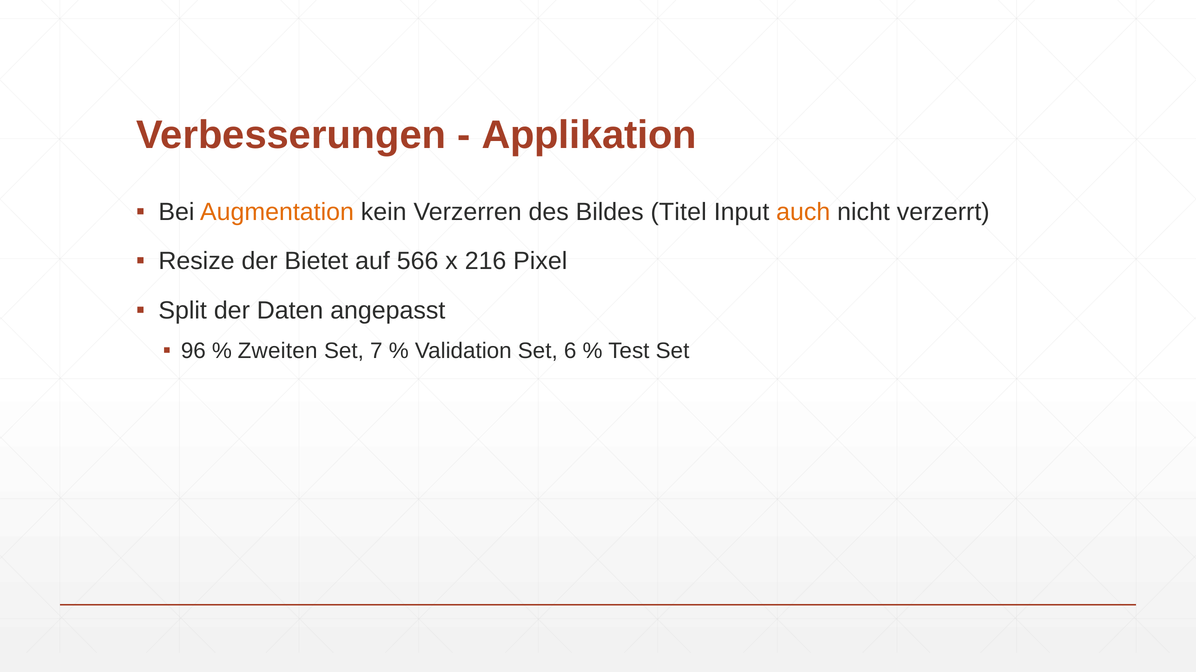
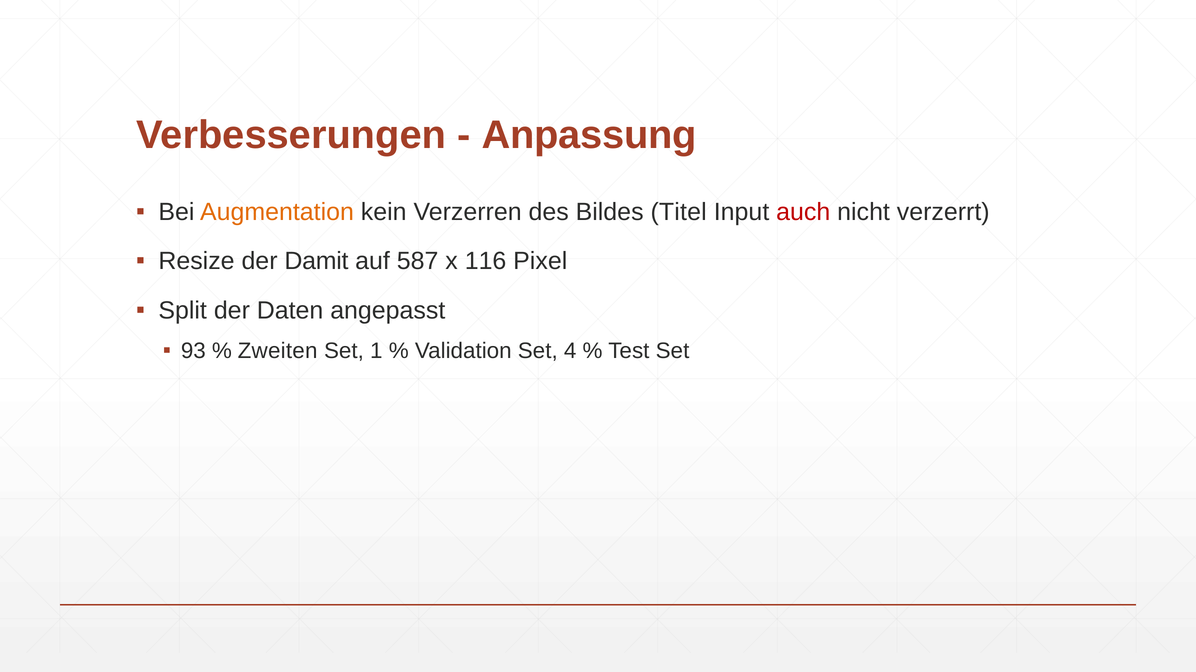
Applikation: Applikation -> Anpassung
auch colour: orange -> red
Bietet: Bietet -> Damit
566: 566 -> 587
216: 216 -> 116
96: 96 -> 93
7: 7 -> 1
6: 6 -> 4
